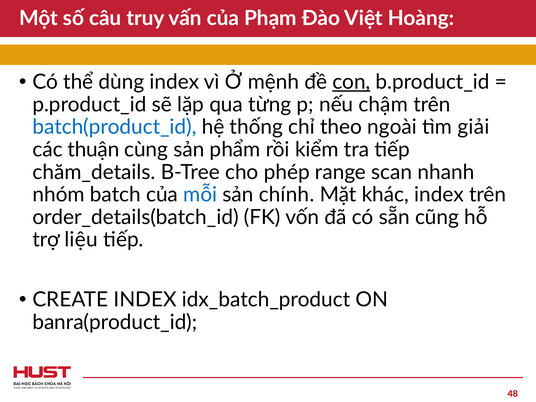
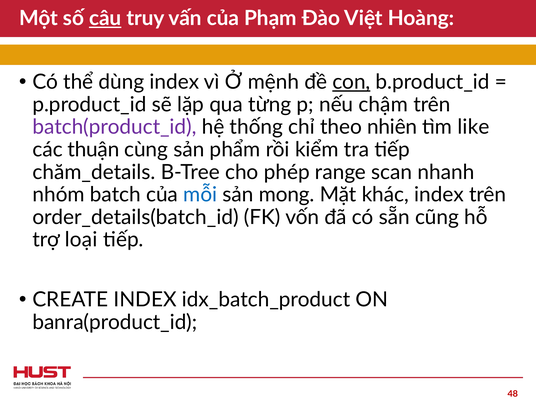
câu underline: none -> present
batch(product_id colour: blue -> purple
ngoài: ngoài -> nhiên
giải: giải -> like
chính: chính -> mong
liệu: liệu -> loại
